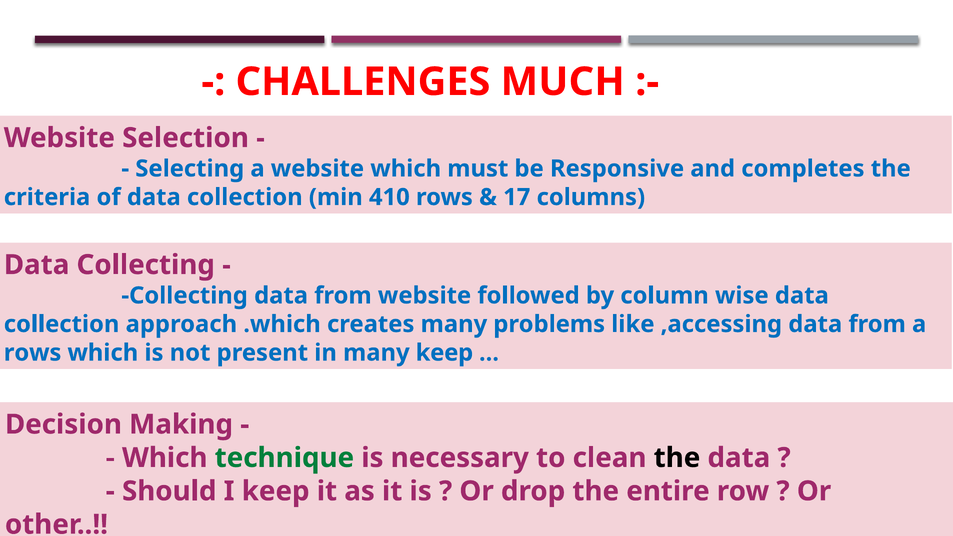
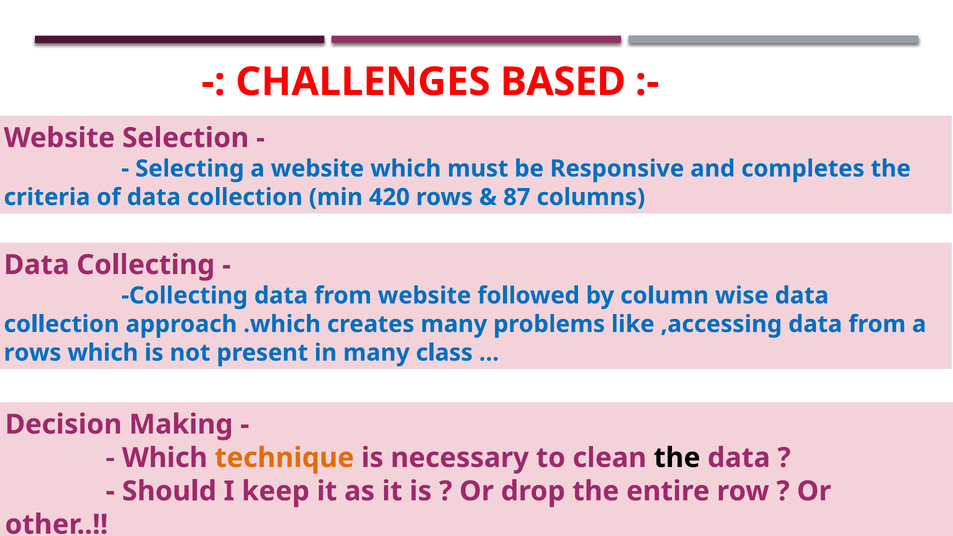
MUCH: MUCH -> BASED
410: 410 -> 420
17: 17 -> 87
many keep: keep -> class
technique colour: green -> orange
